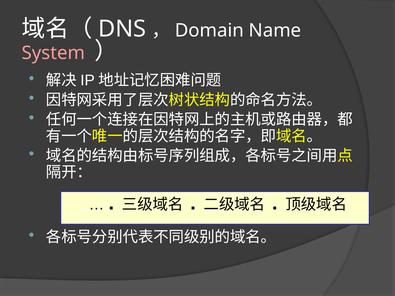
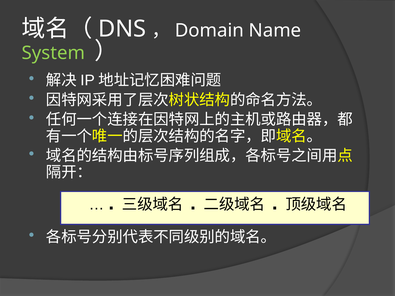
System colour: pink -> light green
